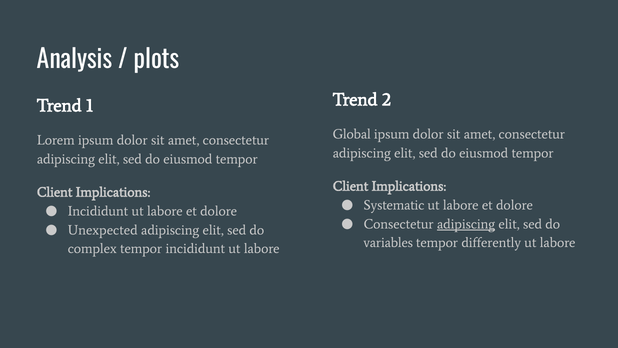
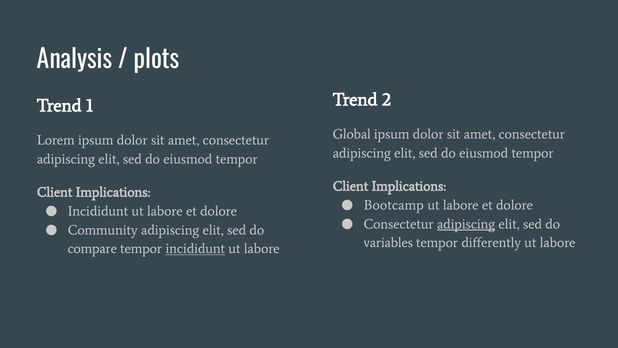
Systematic: Systematic -> Bootcamp
Unexpected: Unexpected -> Community
complex: complex -> compare
incididunt at (195, 249) underline: none -> present
